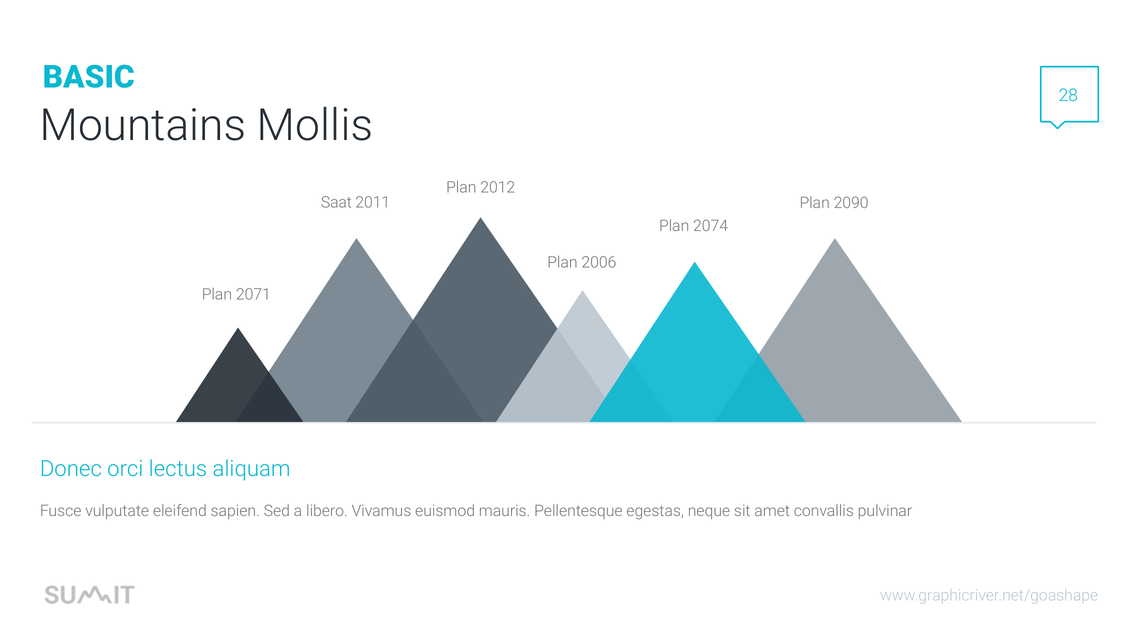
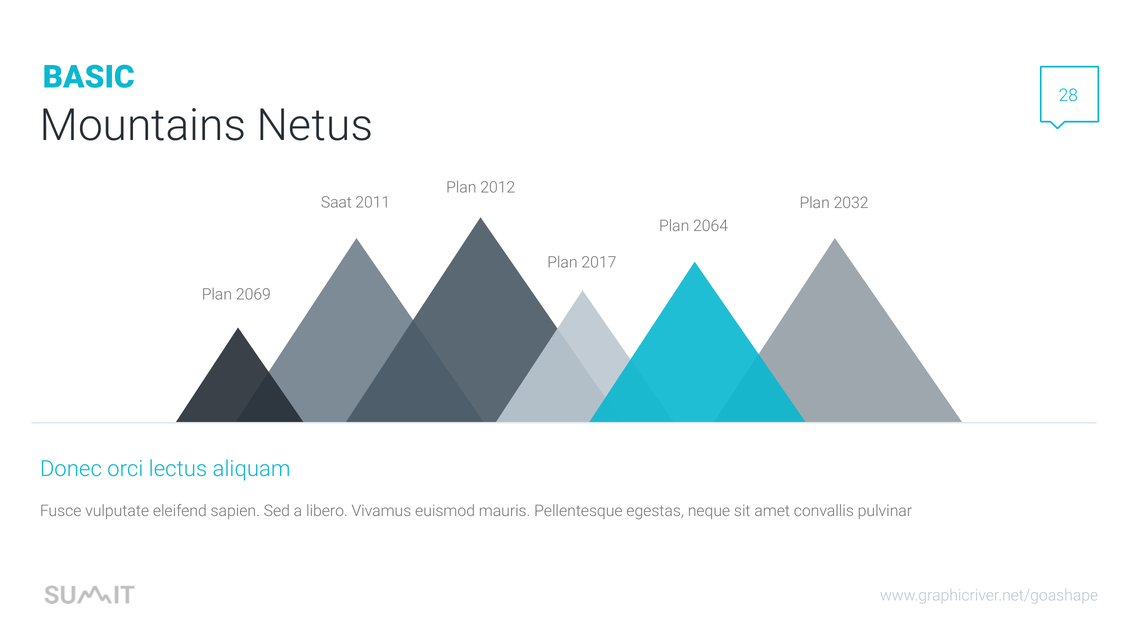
Mollis: Mollis -> Netus
2090: 2090 -> 2032
2074: 2074 -> 2064
2006: 2006 -> 2017
2071: 2071 -> 2069
